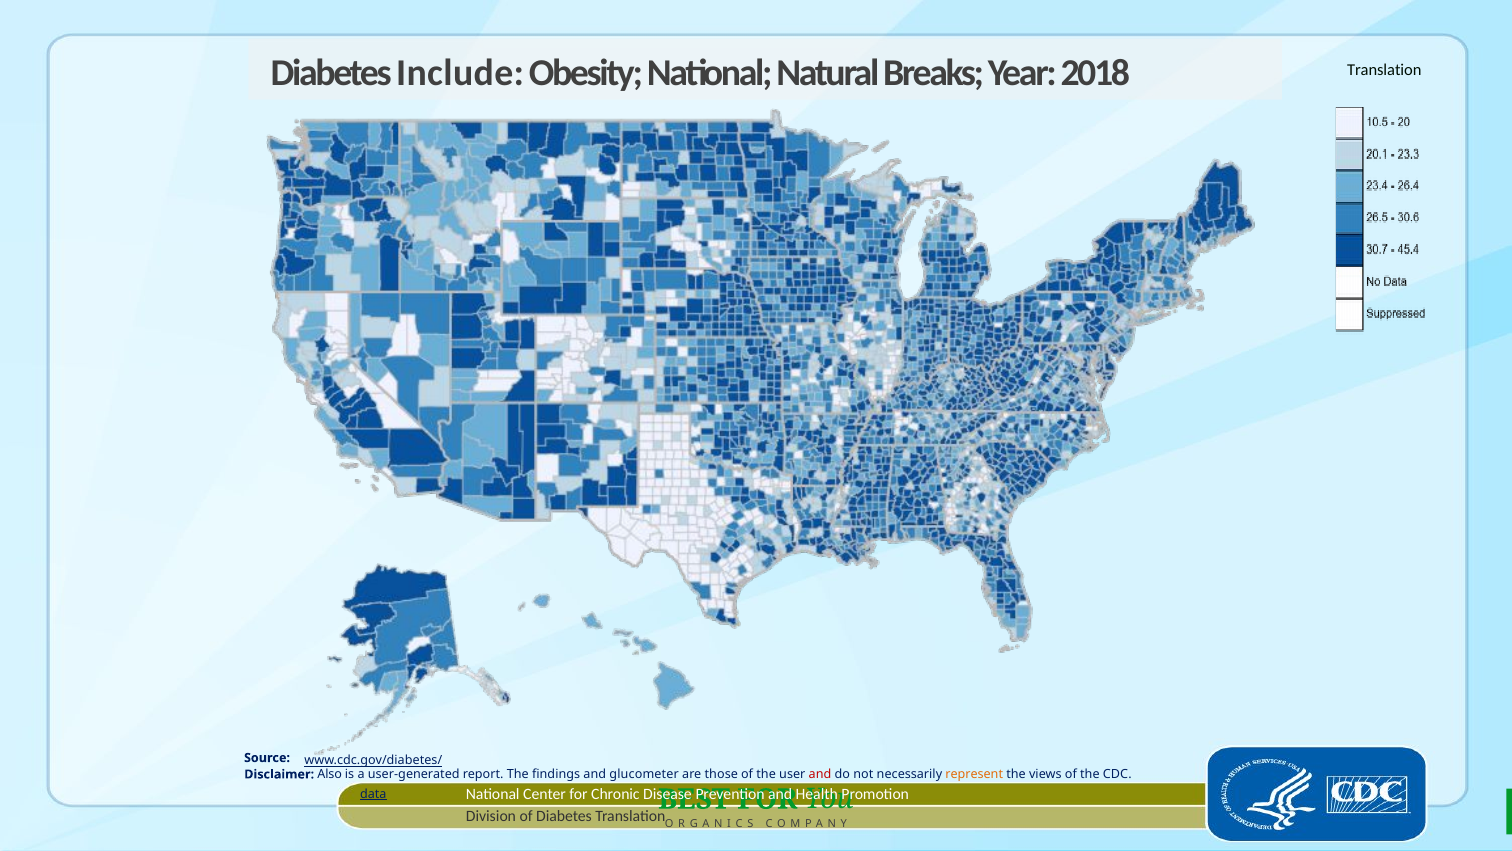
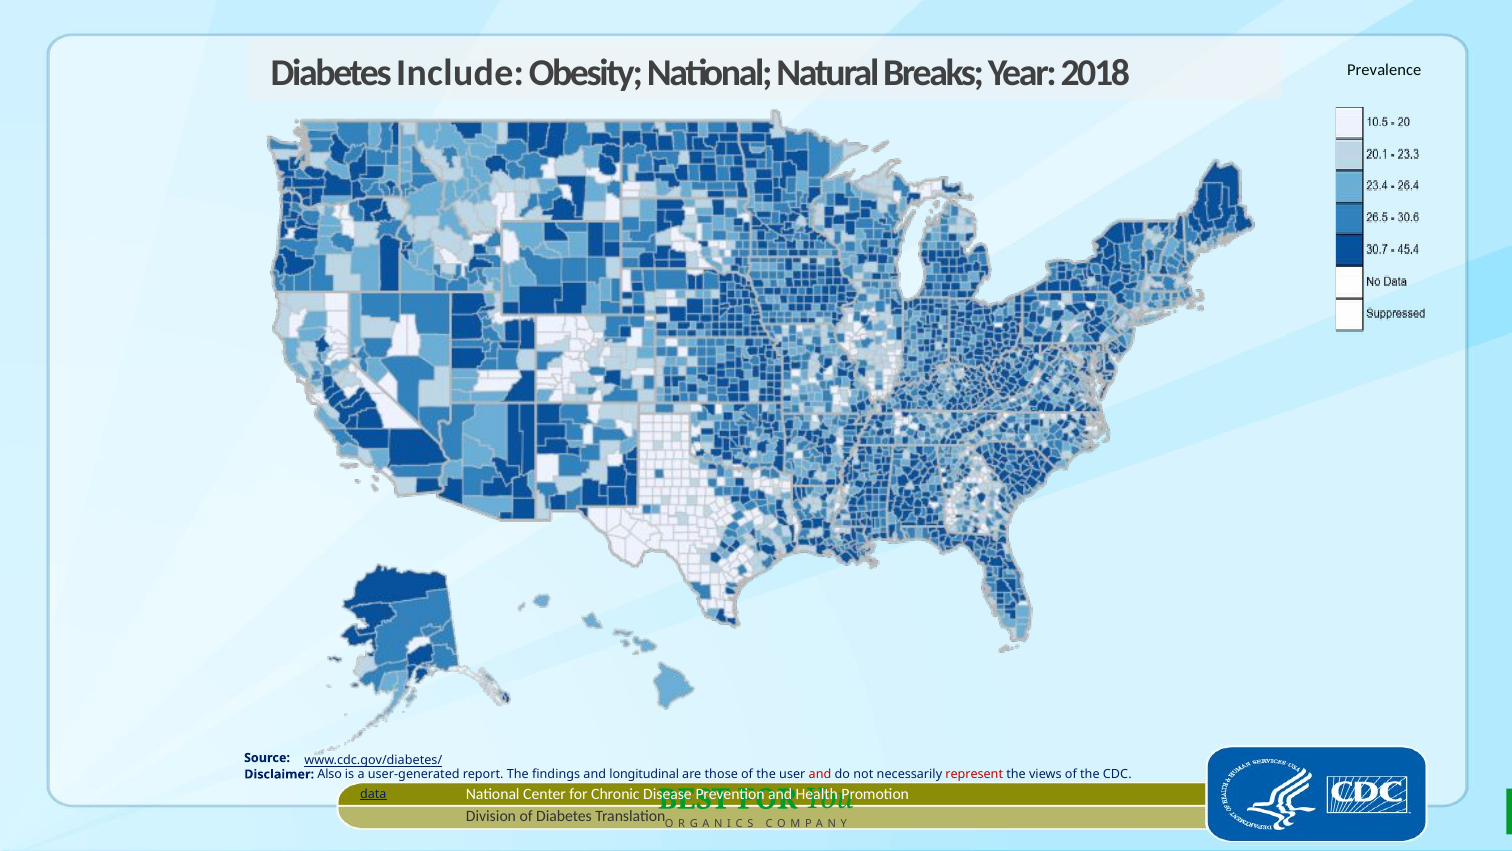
Translation at (1384, 70): Translation -> Prevalence
glucometer: glucometer -> longitudinal
represent colour: orange -> red
